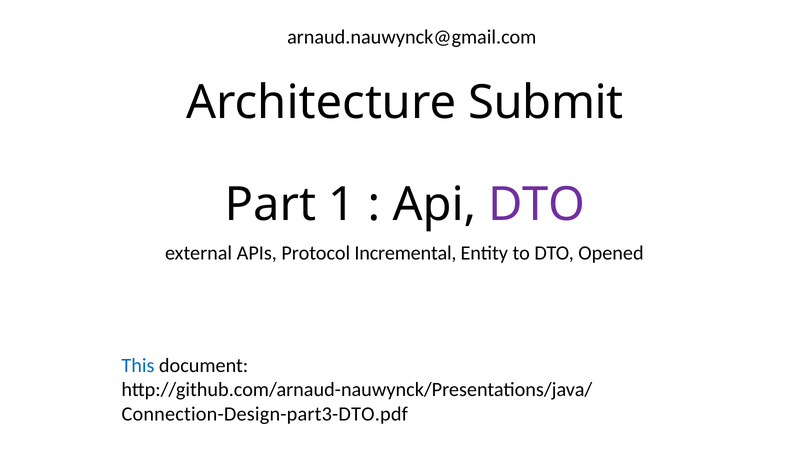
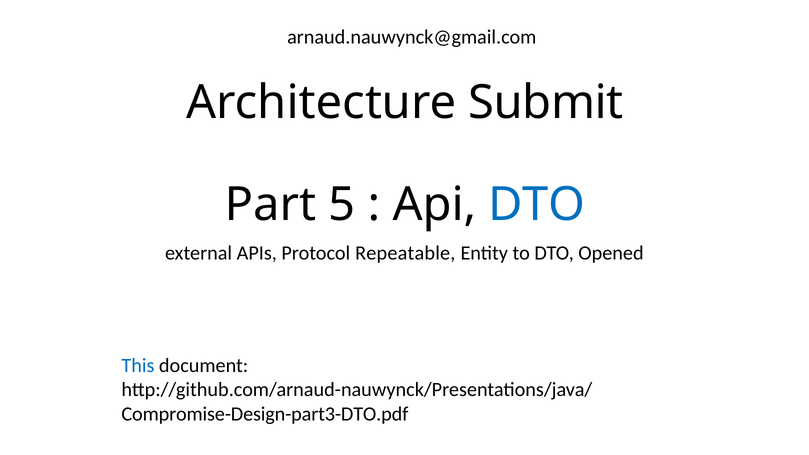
1: 1 -> 5
DTO at (537, 205) colour: purple -> blue
Incremental: Incremental -> Repeatable
Connection-Design-part3-DTO.pdf: Connection-Design-part3-DTO.pdf -> Compromise-Design-part3-DTO.pdf
